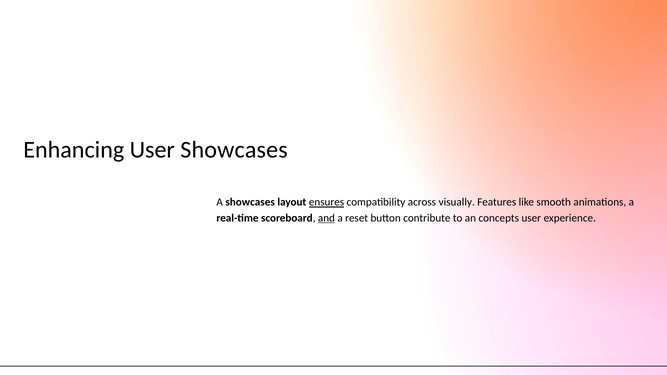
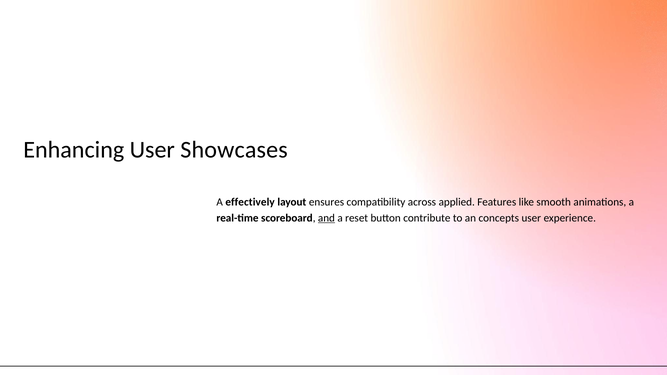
A showcases: showcases -> effectively
ensures underline: present -> none
visually: visually -> applied
